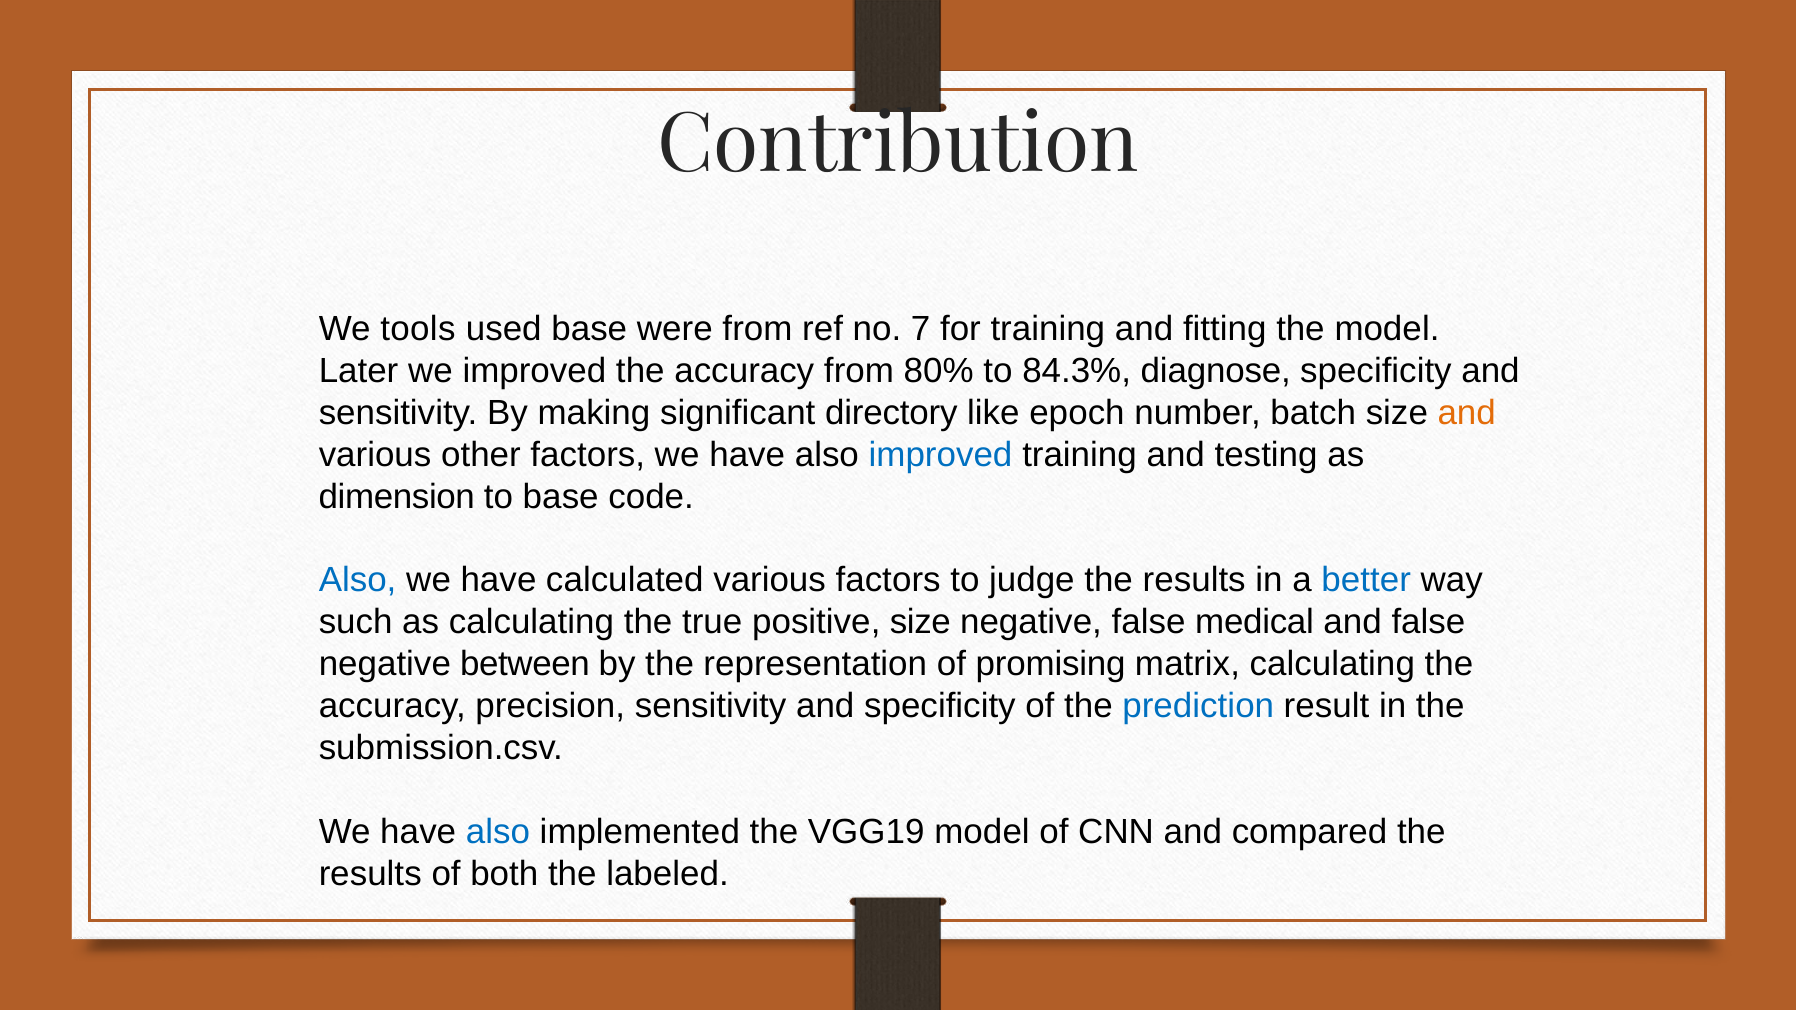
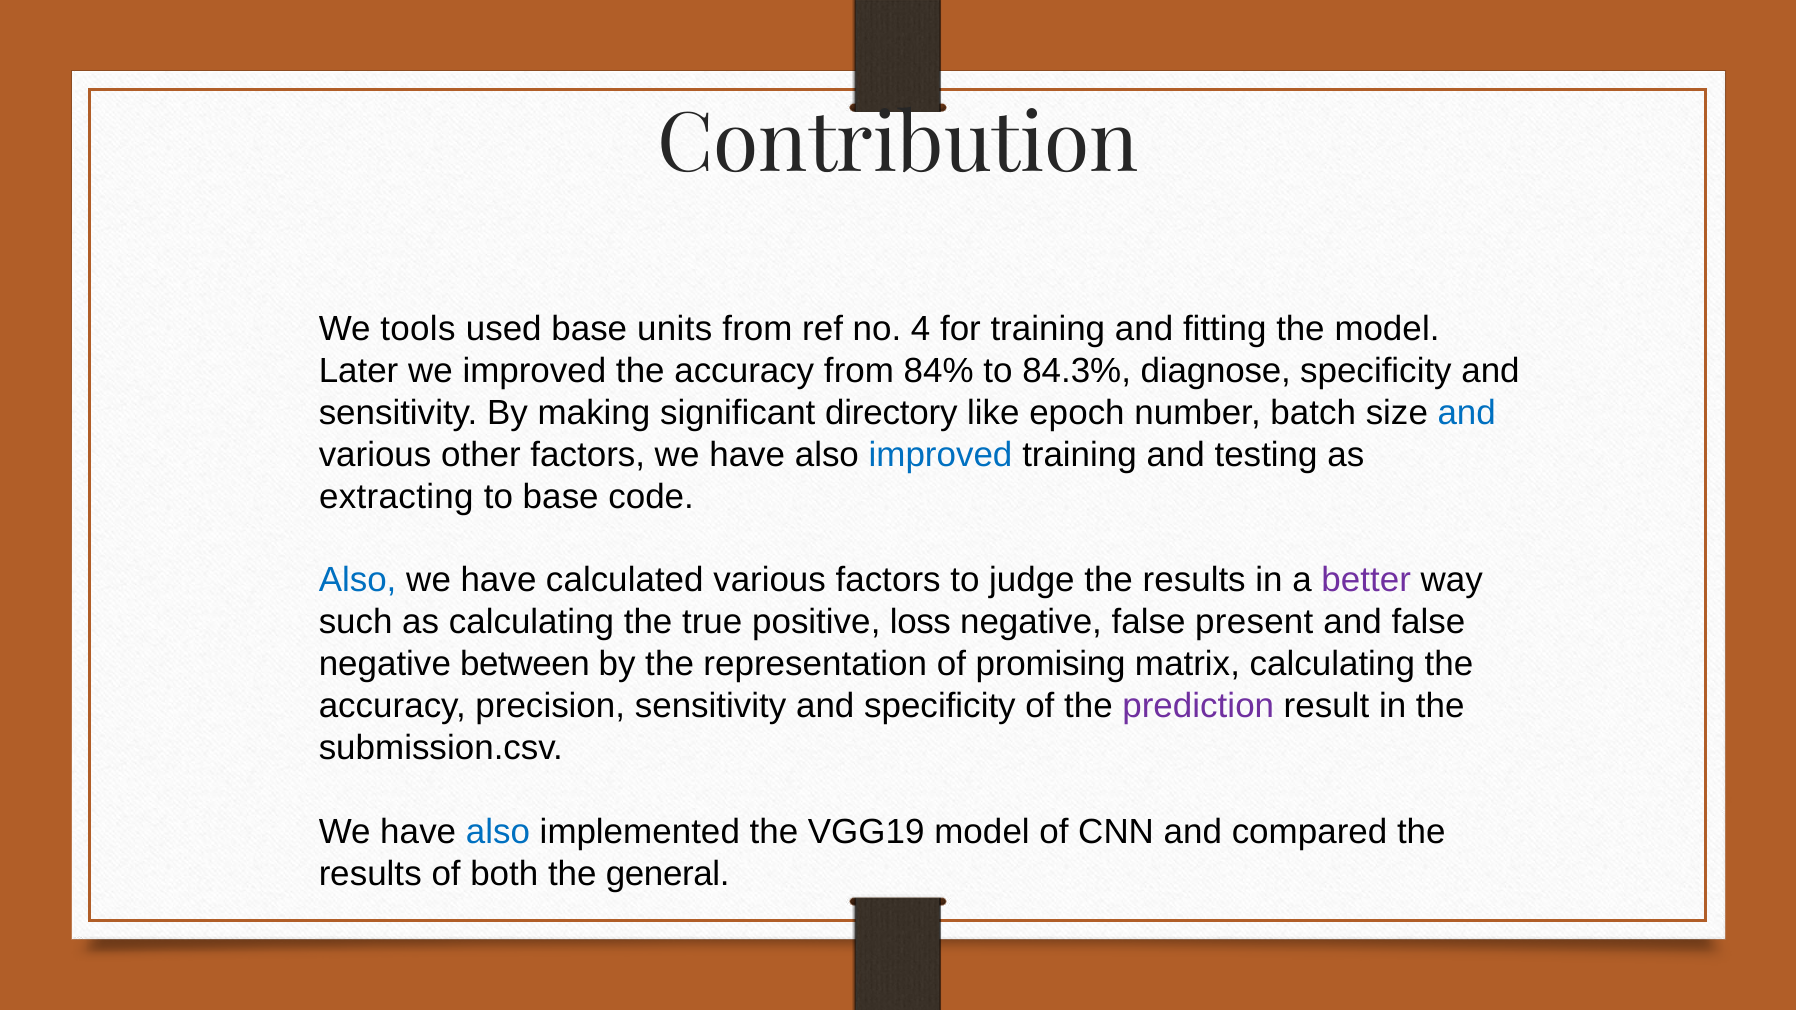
were: were -> units
7: 7 -> 4
80%: 80% -> 84%
and at (1467, 413) colour: orange -> blue
dimension: dimension -> extracting
better colour: blue -> purple
positive size: size -> loss
medical: medical -> present
prediction colour: blue -> purple
labeled: labeled -> general
